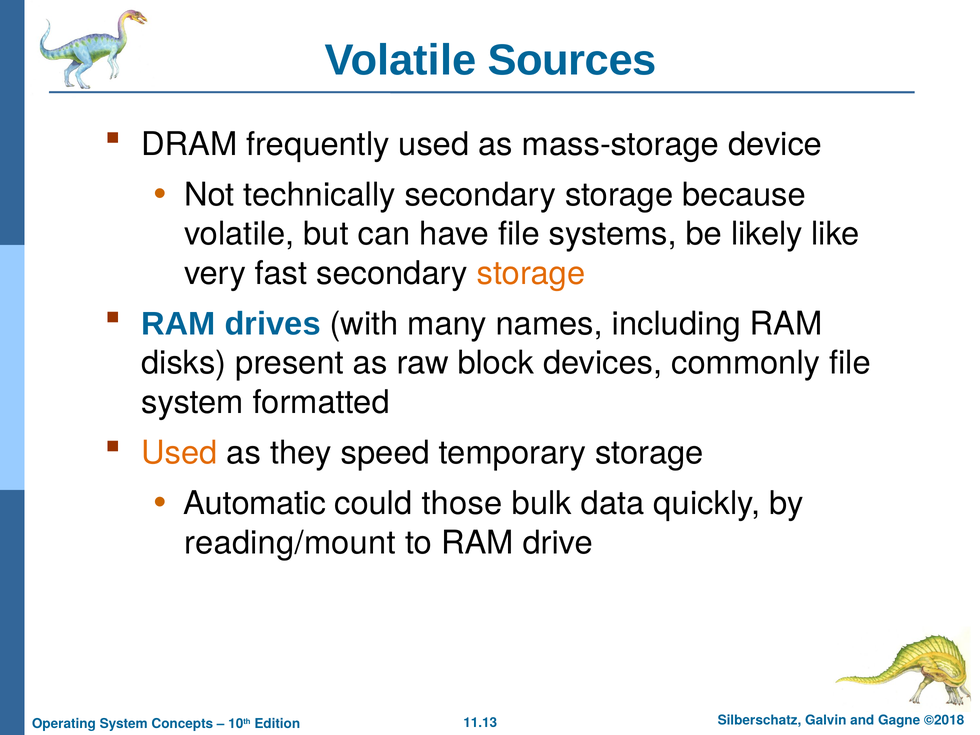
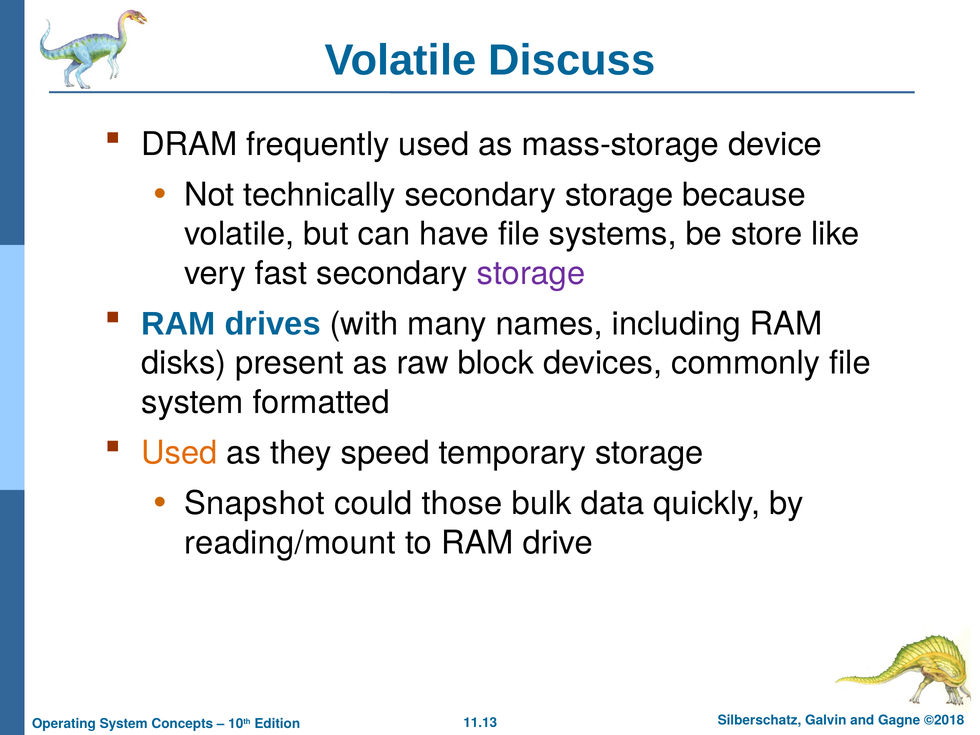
Sources: Sources -> Discuss
likely: likely -> store
storage at (531, 273) colour: orange -> purple
Automatic: Automatic -> Snapshot
